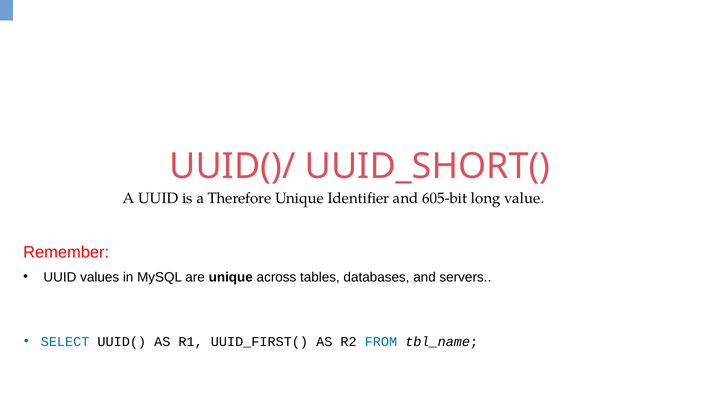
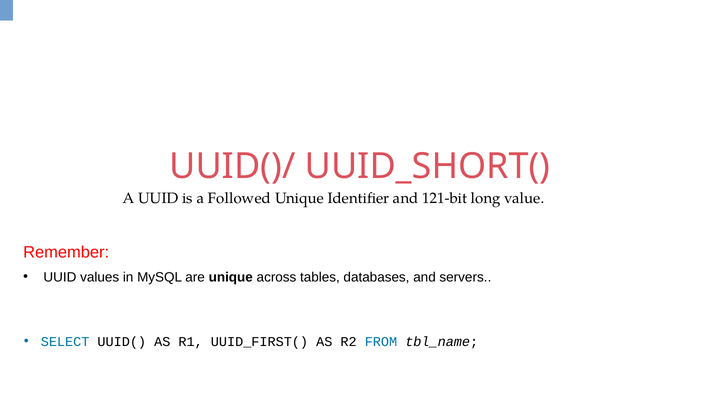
Therefore: Therefore -> Followed
605-bit: 605-bit -> 121-bit
